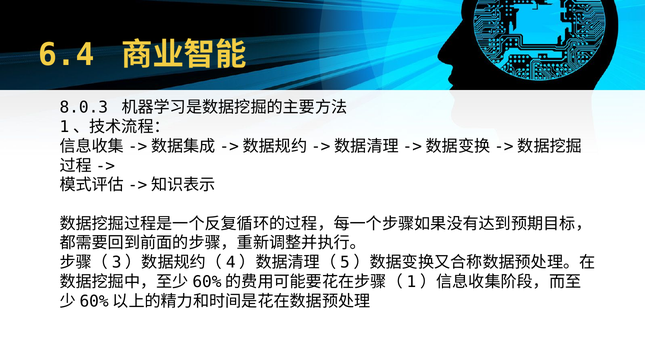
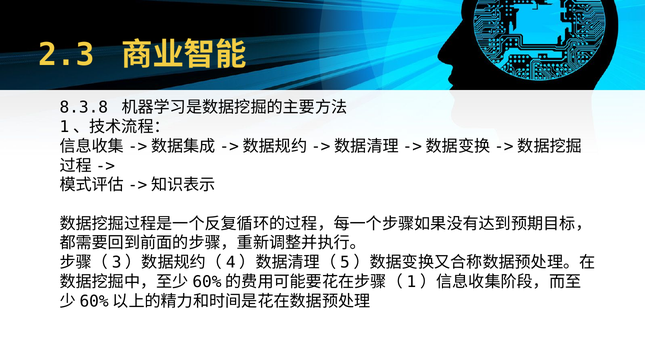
6.4: 6.4 -> 2.3
8.0.3: 8.0.3 -> 8.3.8
